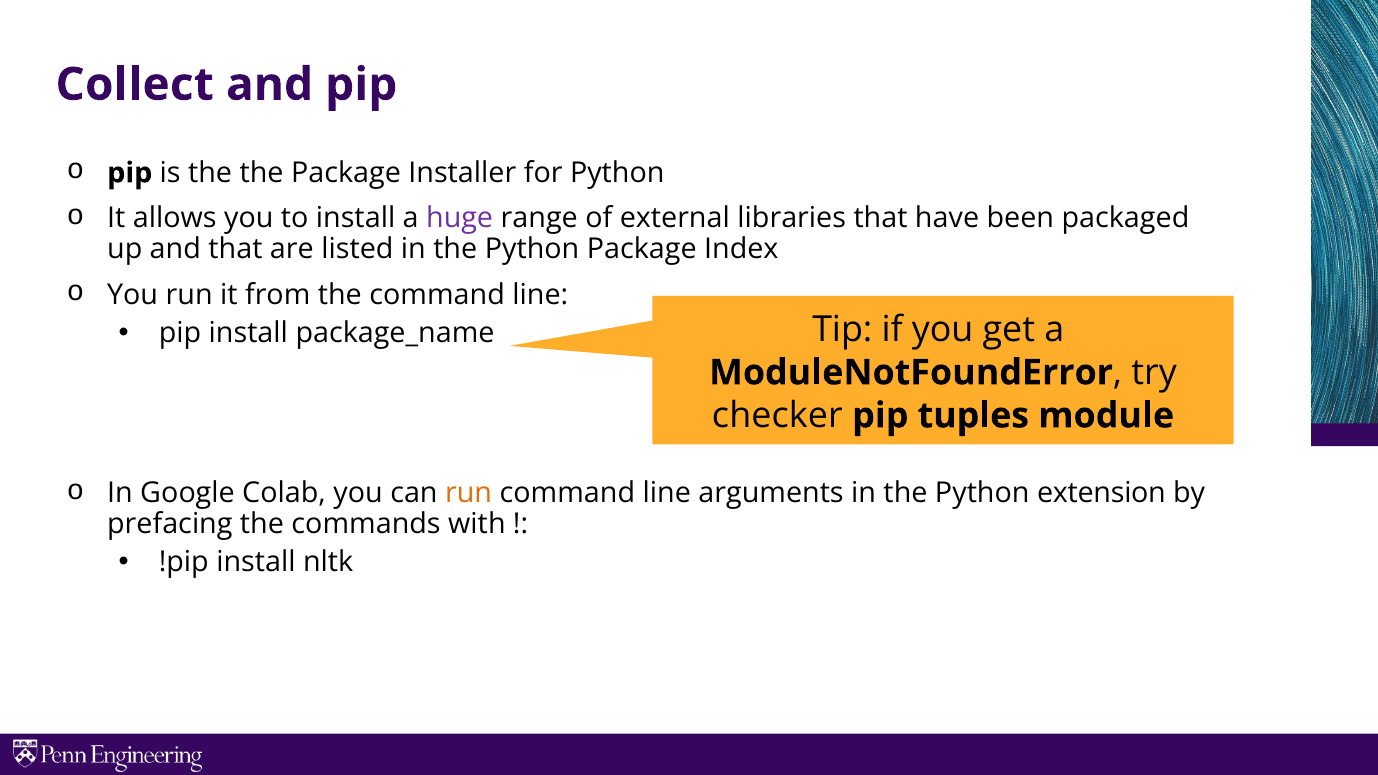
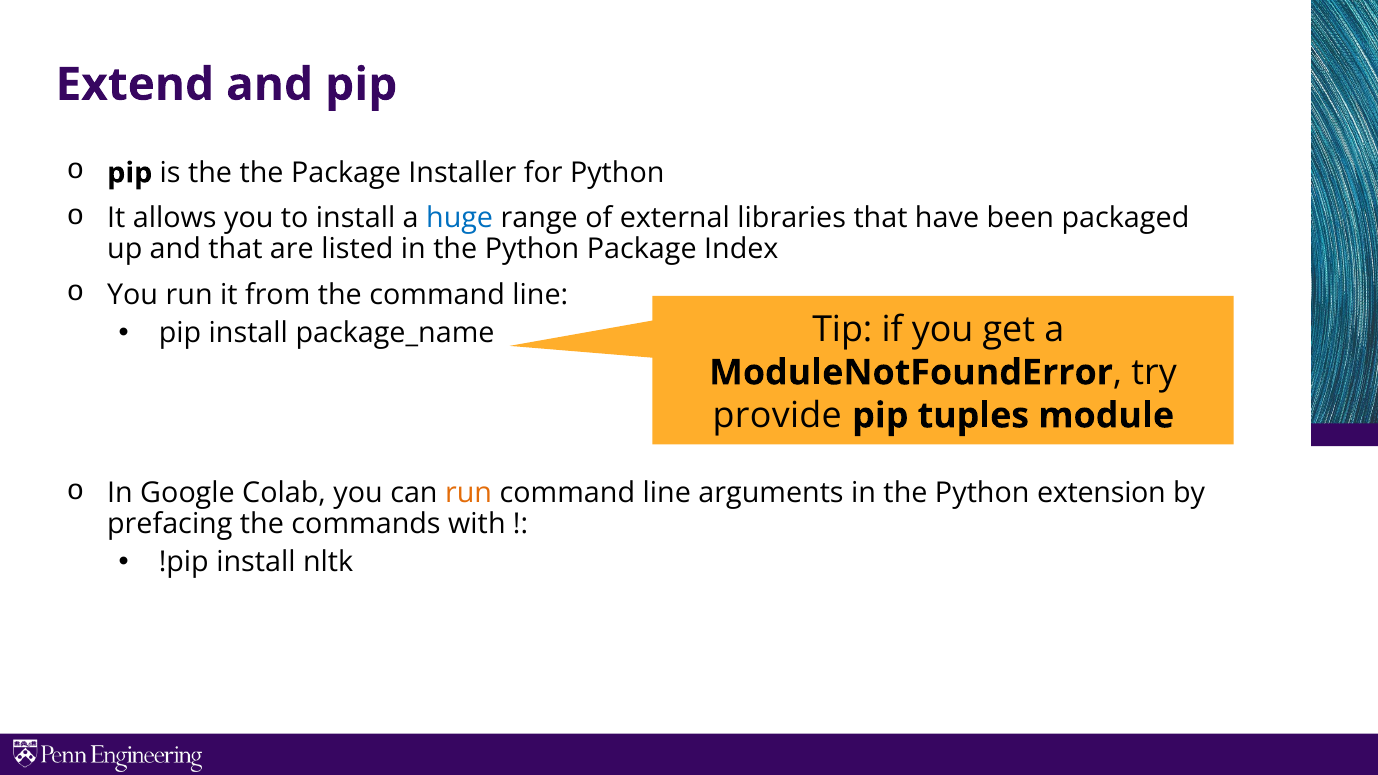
Collect: Collect -> Extend
huge colour: purple -> blue
checker: checker -> provide
